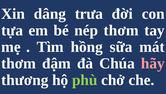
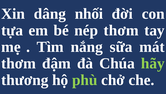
trưa: trưa -> nhối
hồng: hồng -> nắng
hãy colour: pink -> light green
